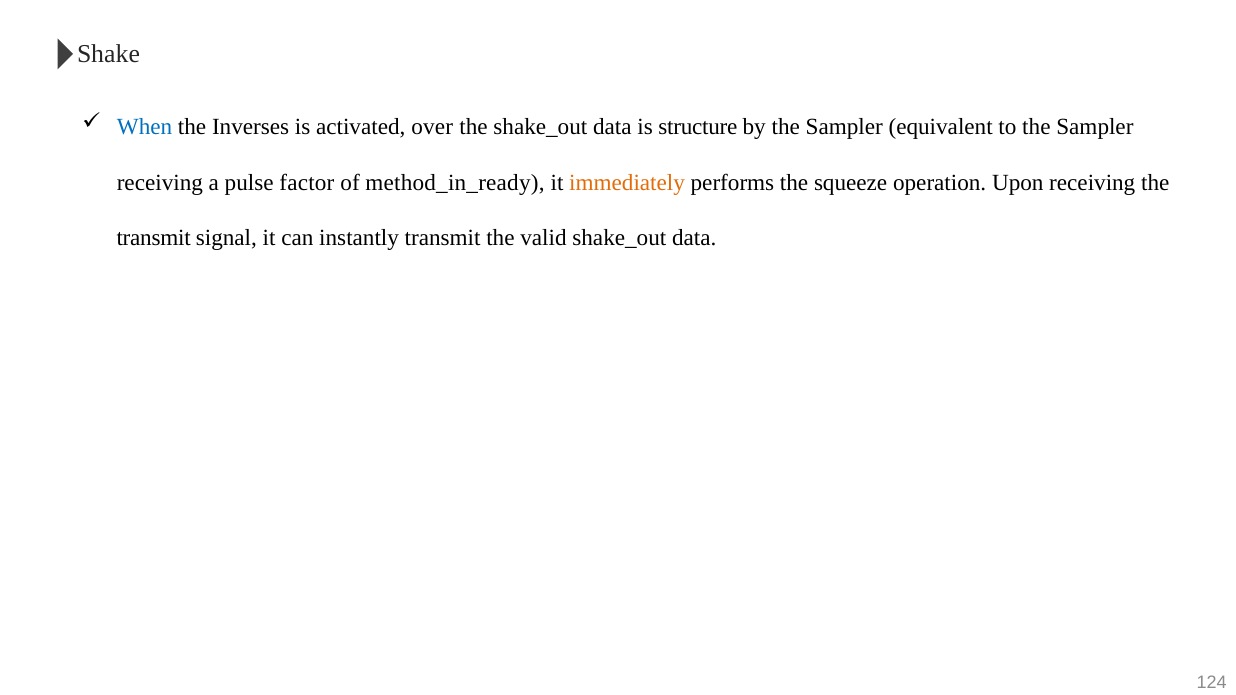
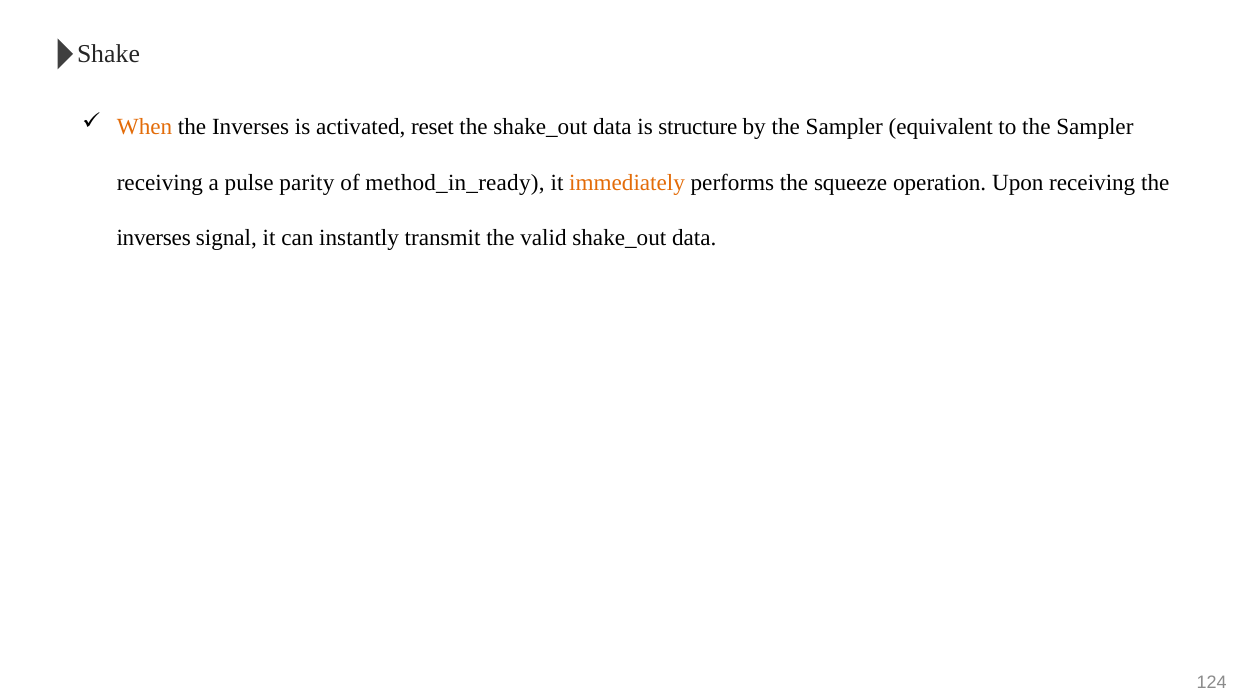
When colour: blue -> orange
over: over -> reset
factor: factor -> parity
transmit at (154, 238): transmit -> inverses
